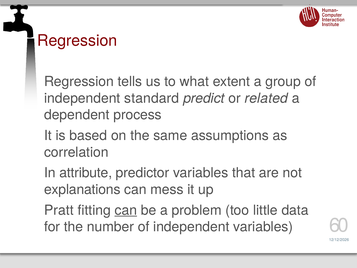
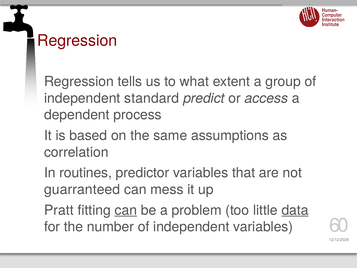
related: related -> access
attribute: attribute -> routines
explanations: explanations -> guarranteed
data underline: none -> present
